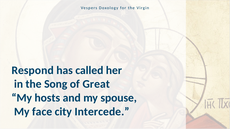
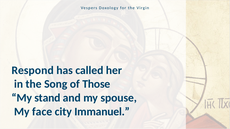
Great: Great -> Those
hosts: hosts -> stand
Intercede: Intercede -> Immanuel
